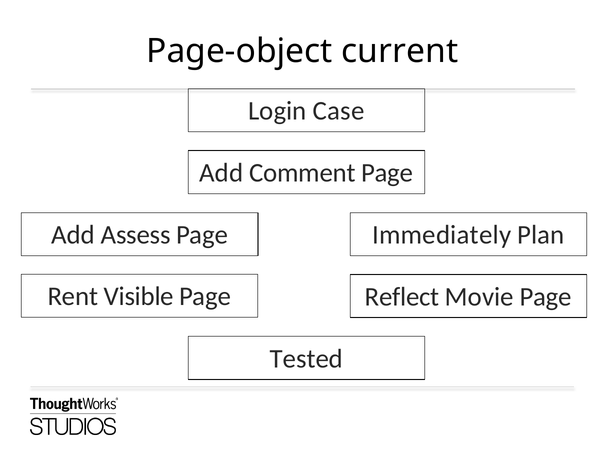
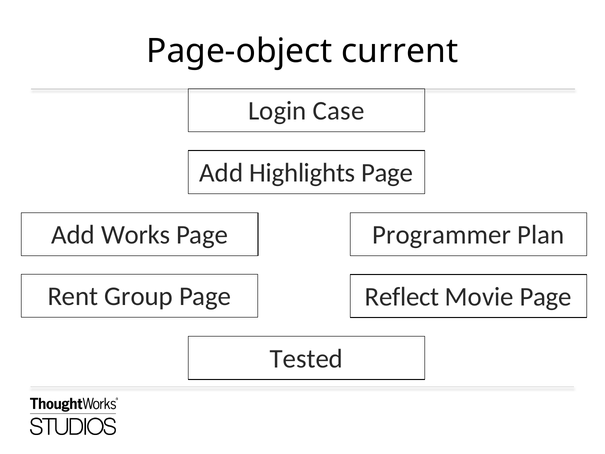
Comment: Comment -> Highlights
Assess: Assess -> Works
Immediately: Immediately -> Programmer
Visible: Visible -> Group
